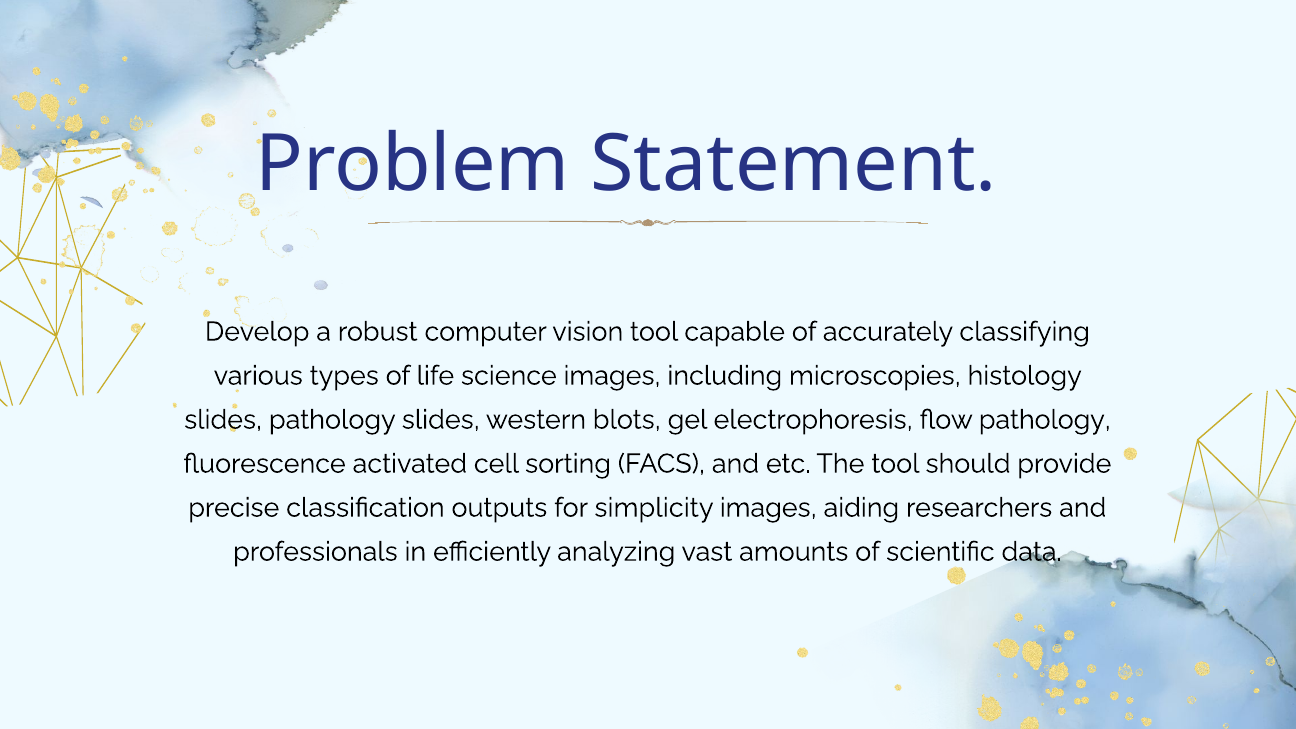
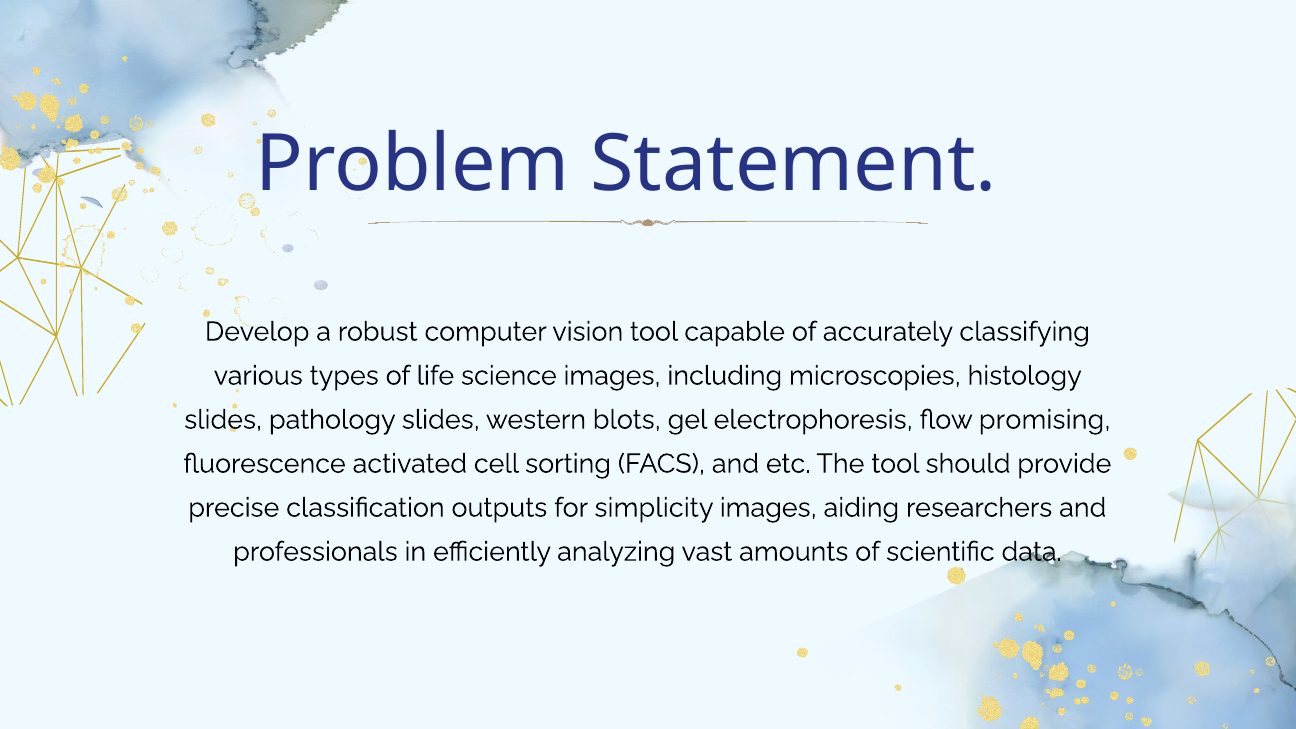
flow pathology: pathology -> promising
